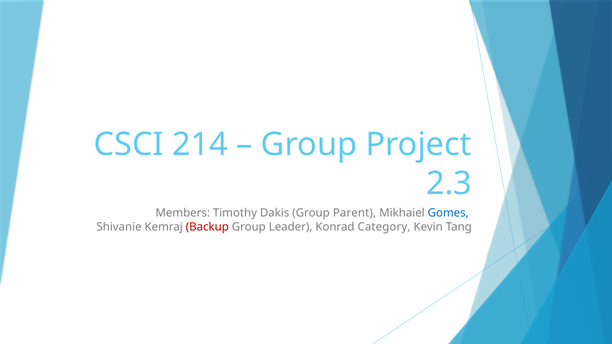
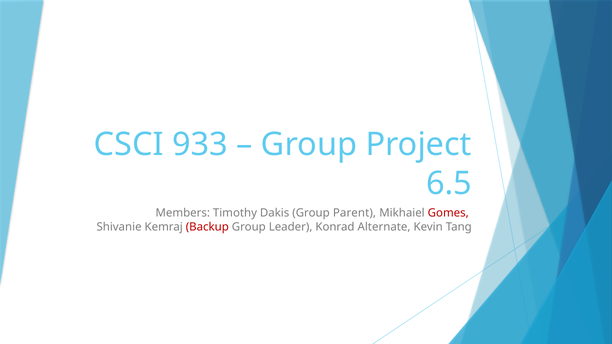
214: 214 -> 933
2.3: 2.3 -> 6.5
Gomes colour: blue -> red
Category: Category -> Alternate
